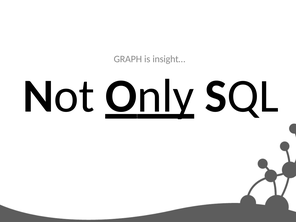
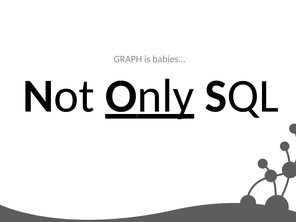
insight…: insight… -> babies…
